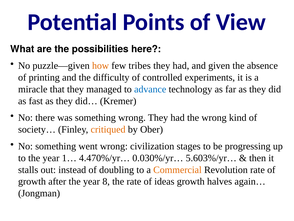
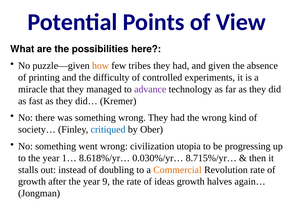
advance colour: blue -> purple
critiqued colour: orange -> blue
stages: stages -> utopia
4.470%/yr…: 4.470%/yr… -> 8.618%/yr…
5.603%/yr…: 5.603%/yr… -> 8.715%/yr…
8: 8 -> 9
